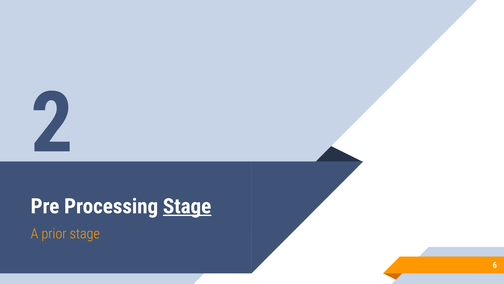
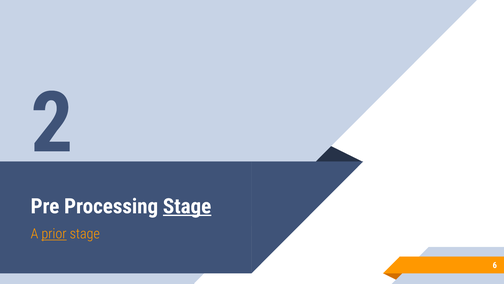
prior underline: none -> present
